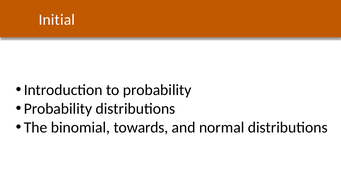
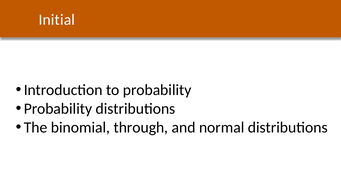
towards: towards -> through
